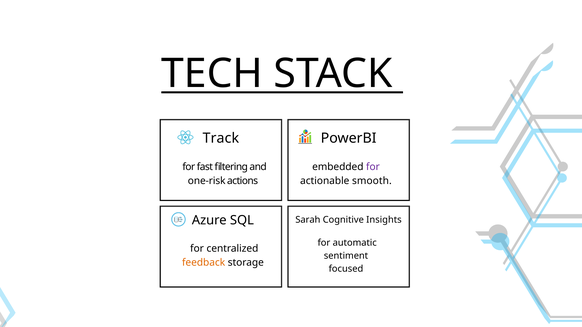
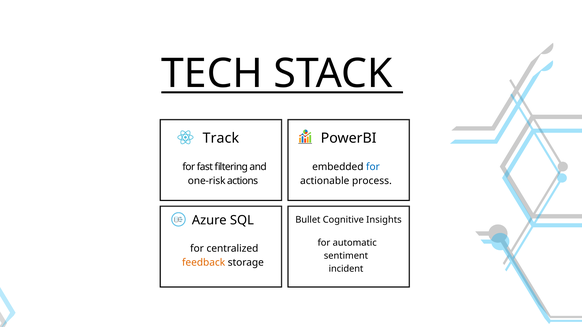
for at (373, 167) colour: purple -> blue
smooth: smooth -> process
Sarah: Sarah -> Bullet
focused: focused -> incident
